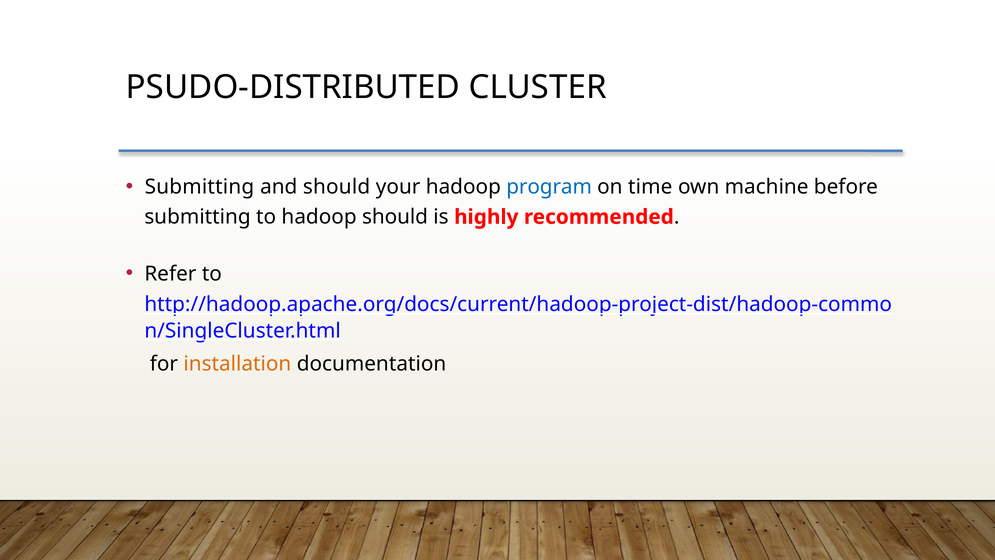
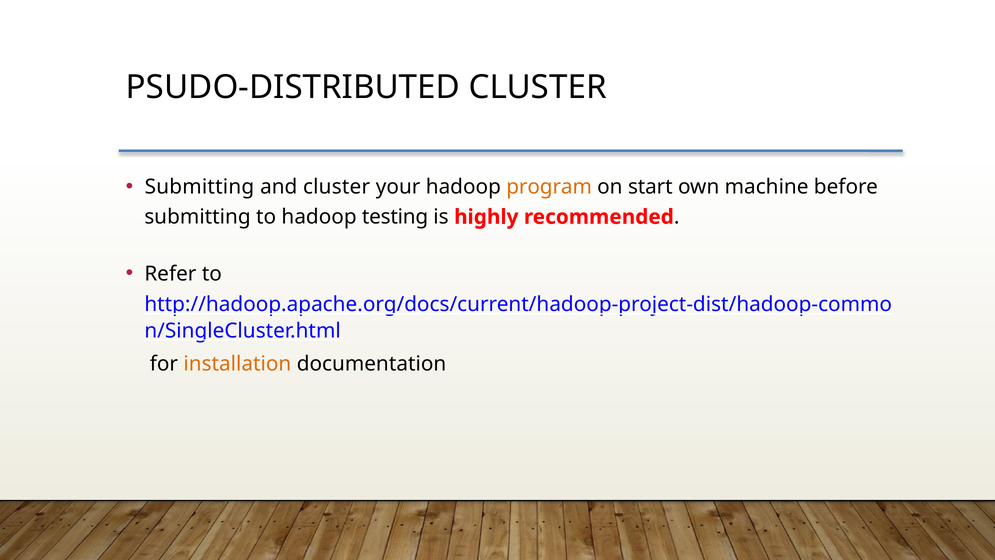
and should: should -> cluster
program colour: blue -> orange
time: time -> start
hadoop should: should -> testing
